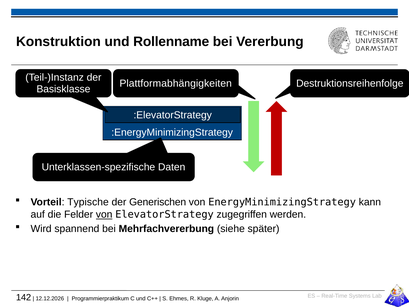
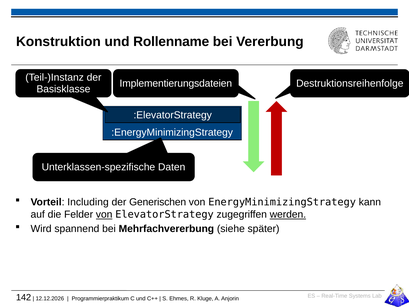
Plattformabhängigkeiten: Plattformabhängigkeiten -> Implementierungsdateien
Typische: Typische -> Including
werden underline: none -> present
